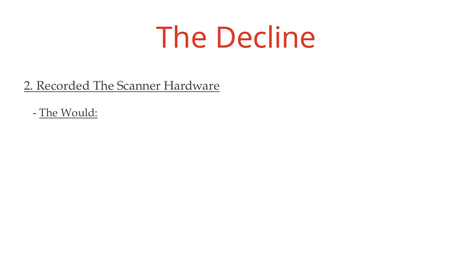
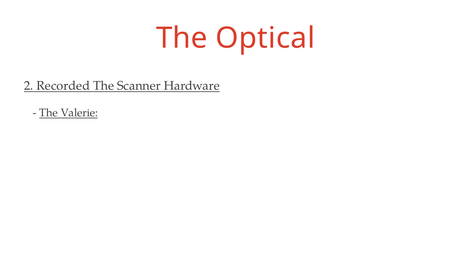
Decline: Decline -> Optical
Would: Would -> Valerie
